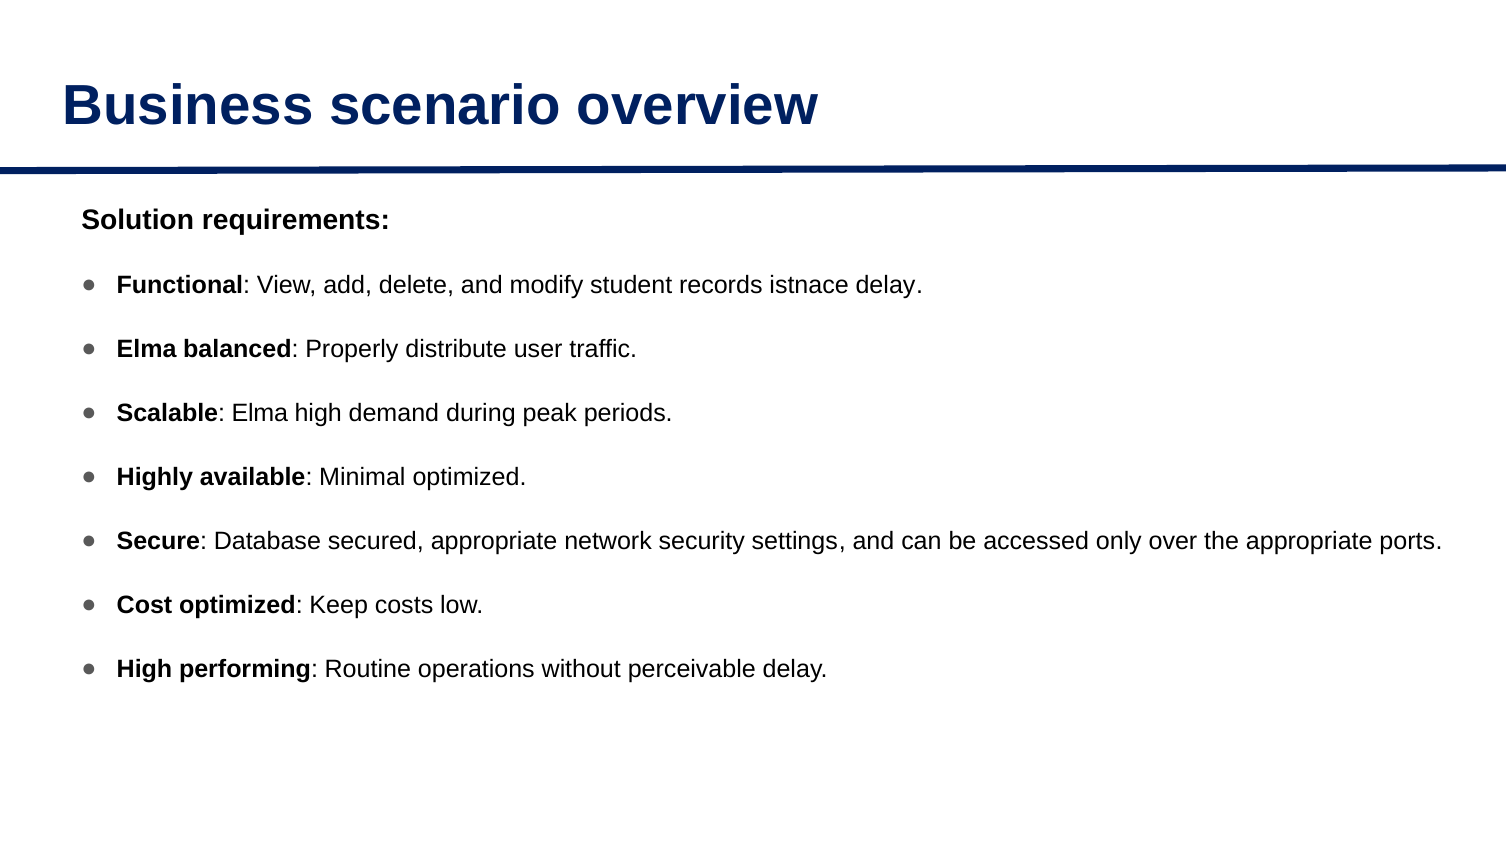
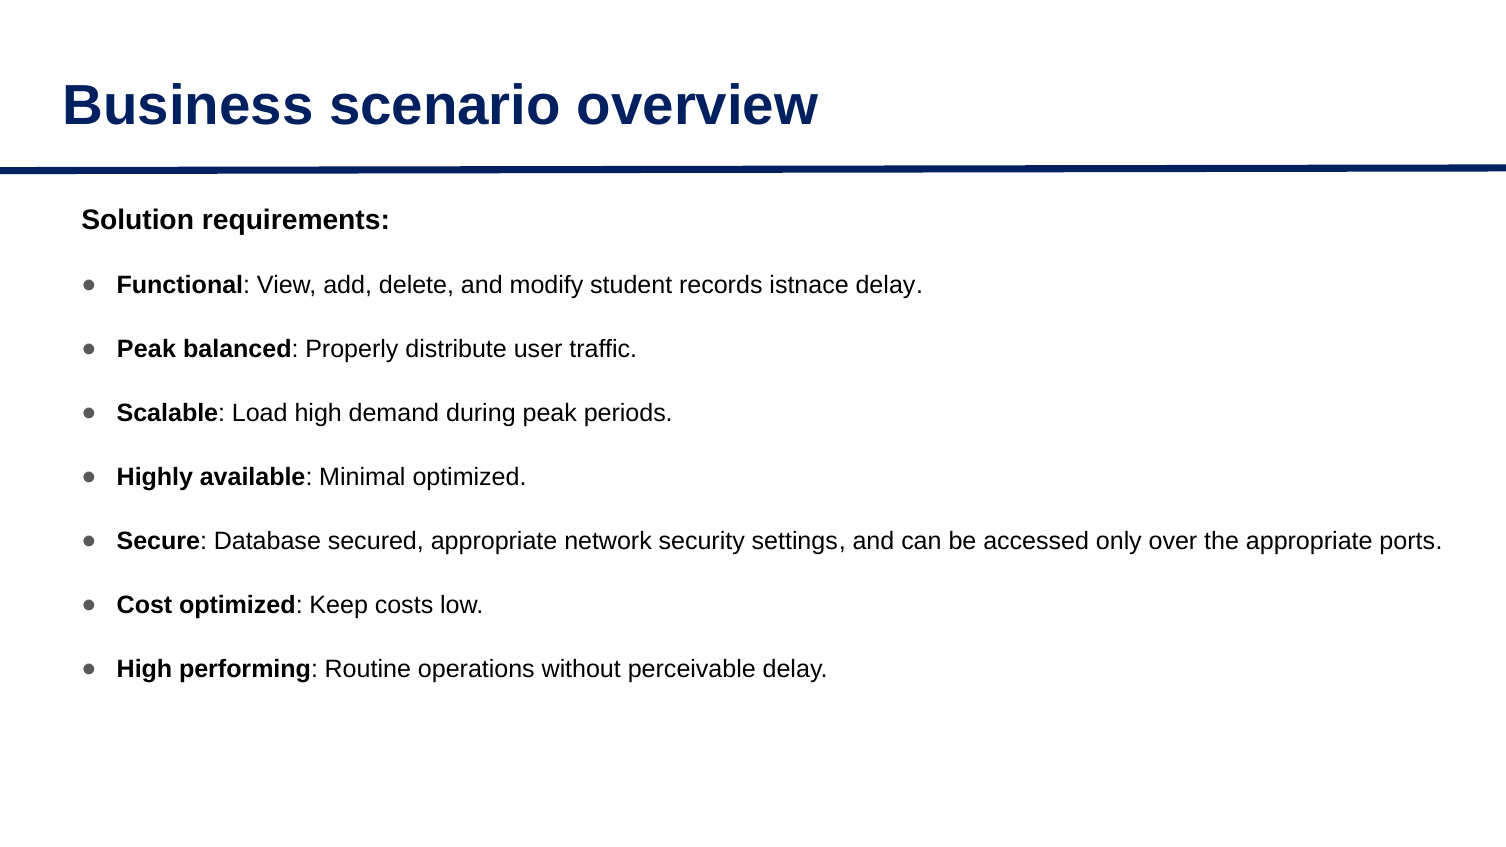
Elma at (147, 350): Elma -> Peak
Scalable Elma: Elma -> Load
